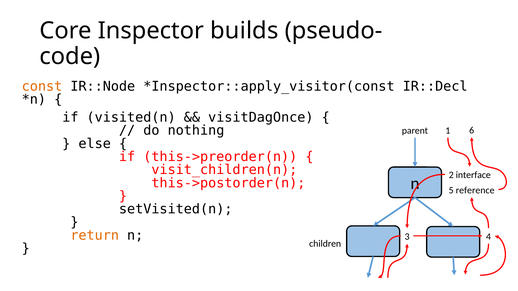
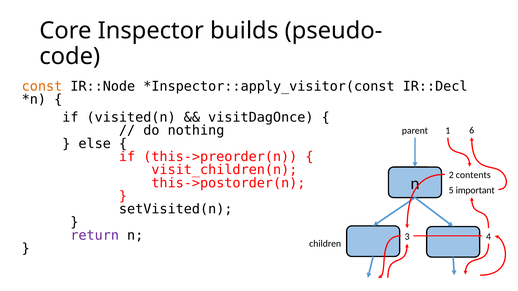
interface: interface -> contents
reference: reference -> important
return colour: orange -> purple
